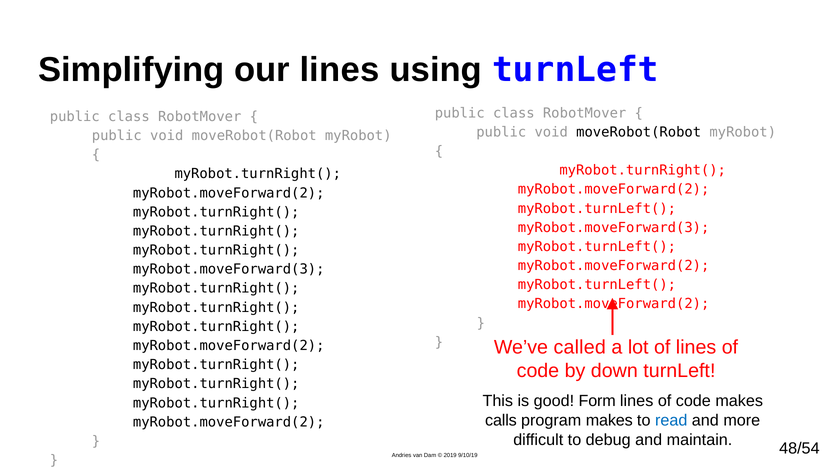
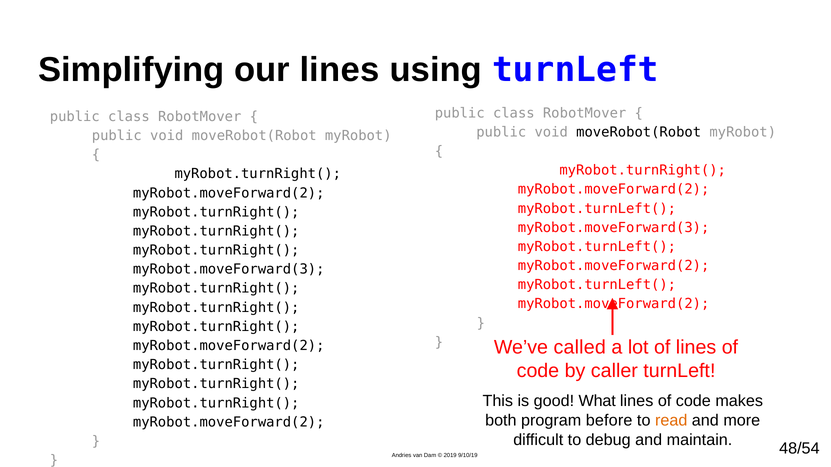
down: down -> caller
Form: Form -> What
calls: calls -> both
program makes: makes -> before
read colour: blue -> orange
